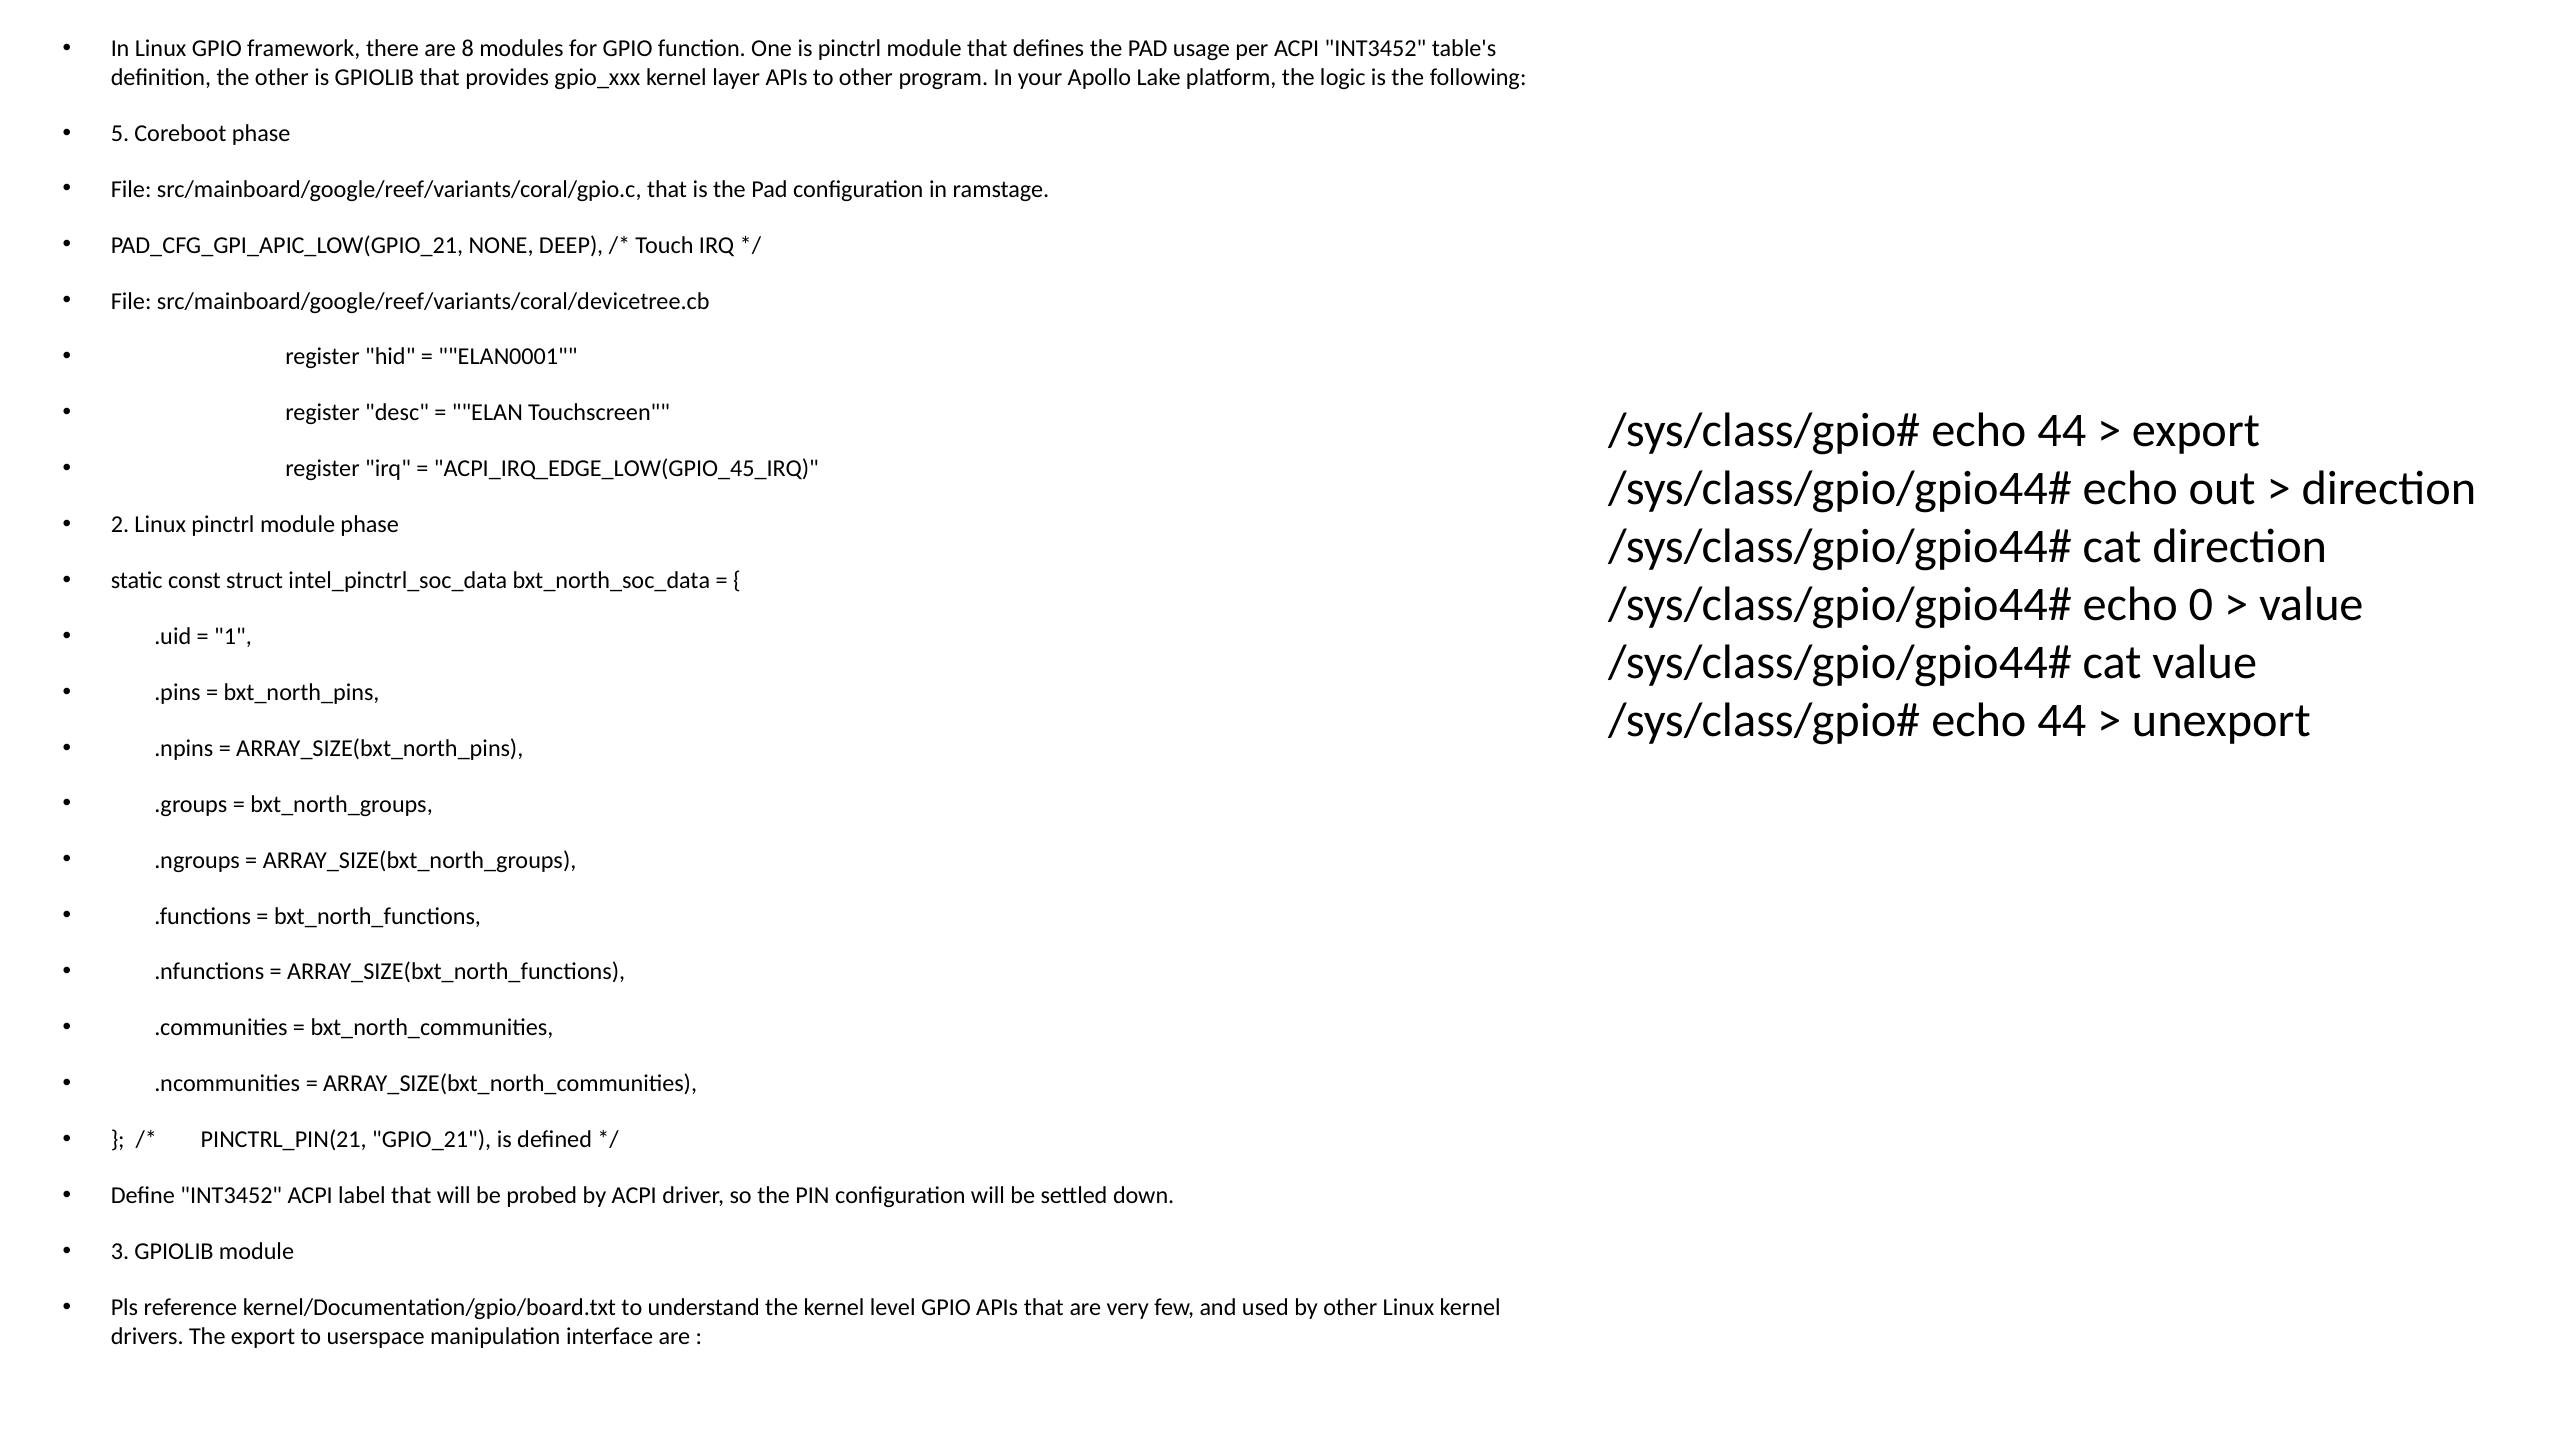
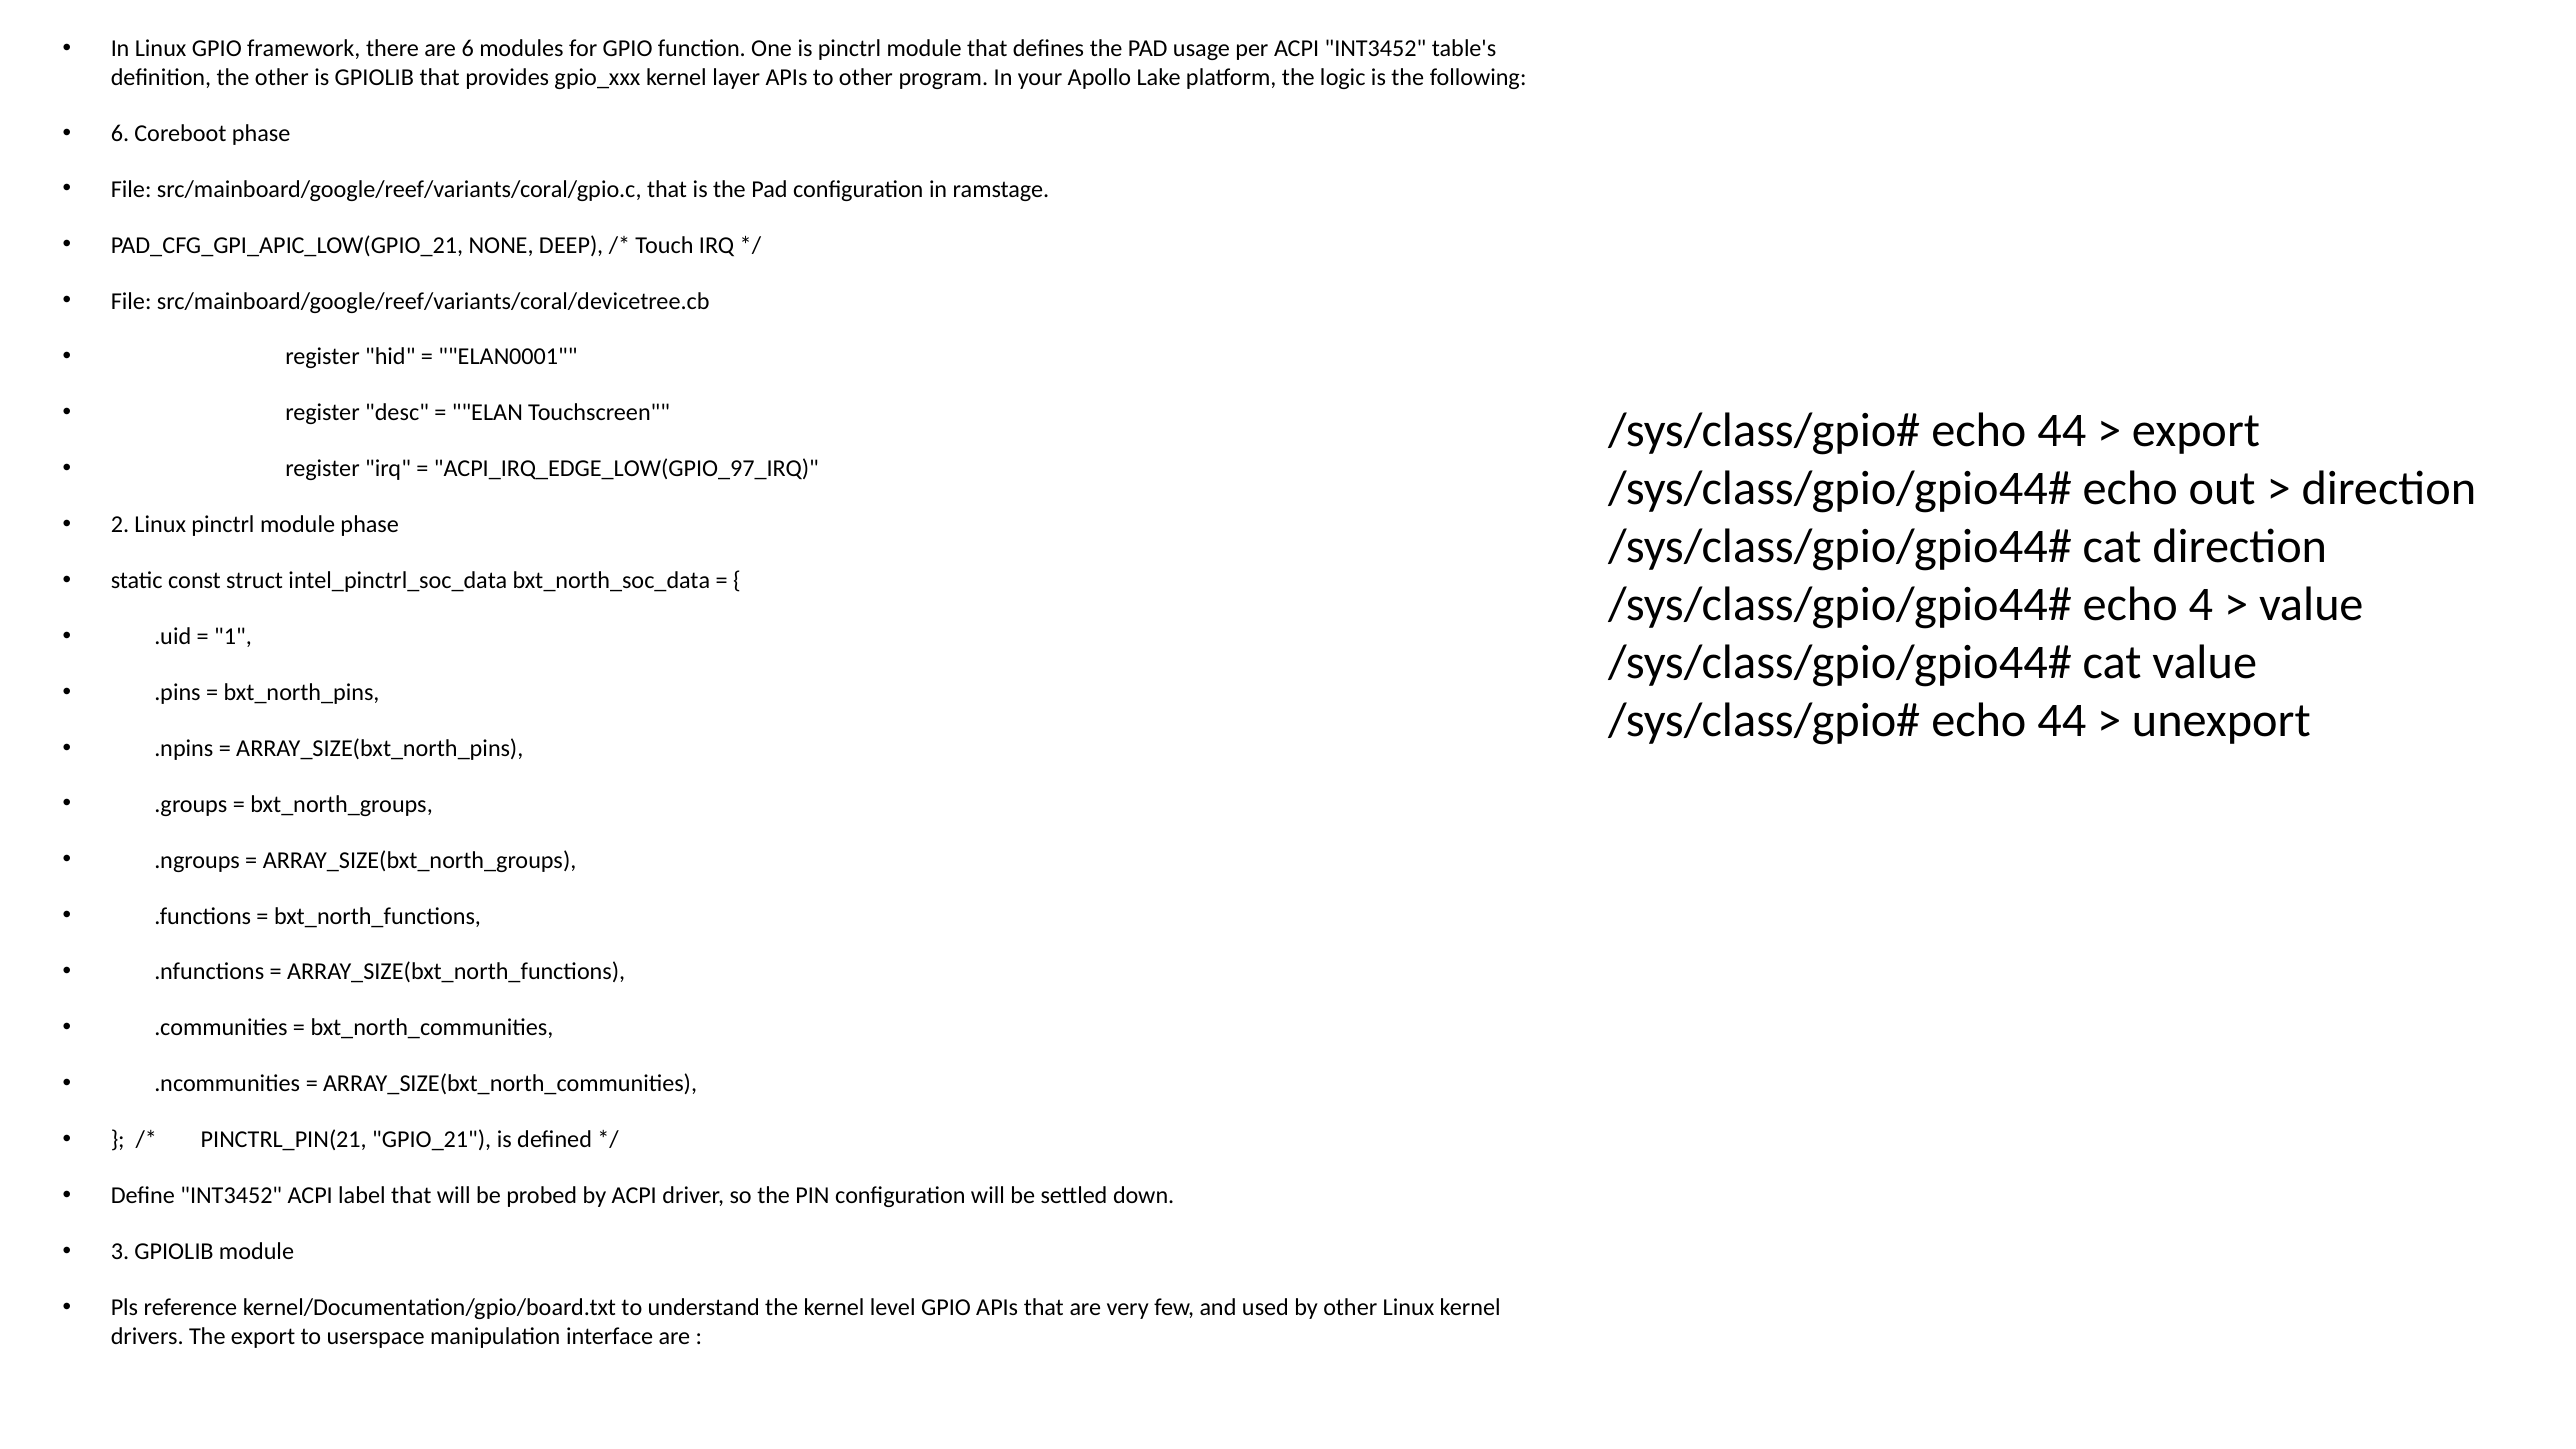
are 8: 8 -> 6
5 at (120, 133): 5 -> 6
ACPI_IRQ_EDGE_LOW(GPIO_45_IRQ: ACPI_IRQ_EDGE_LOW(GPIO_45_IRQ -> ACPI_IRQ_EDGE_LOW(GPIO_97_IRQ
0: 0 -> 4
